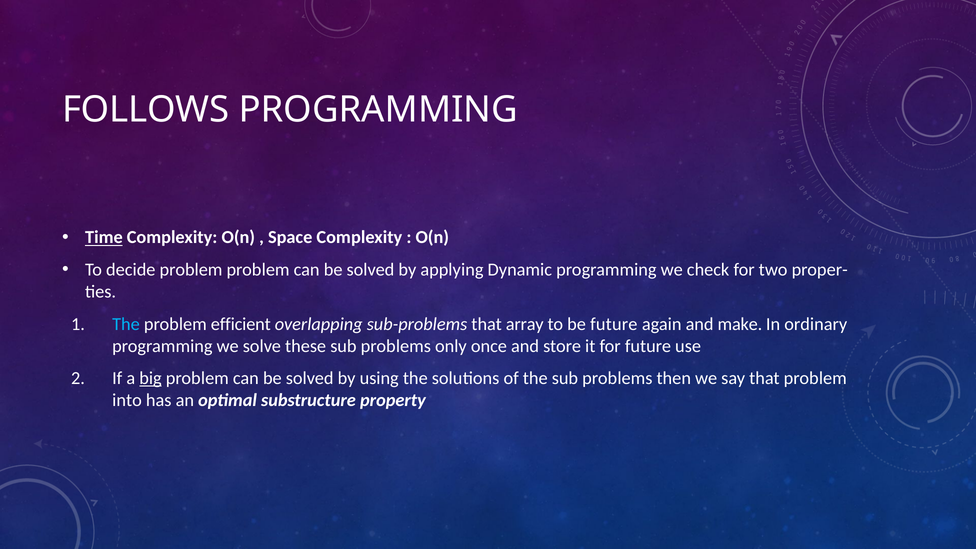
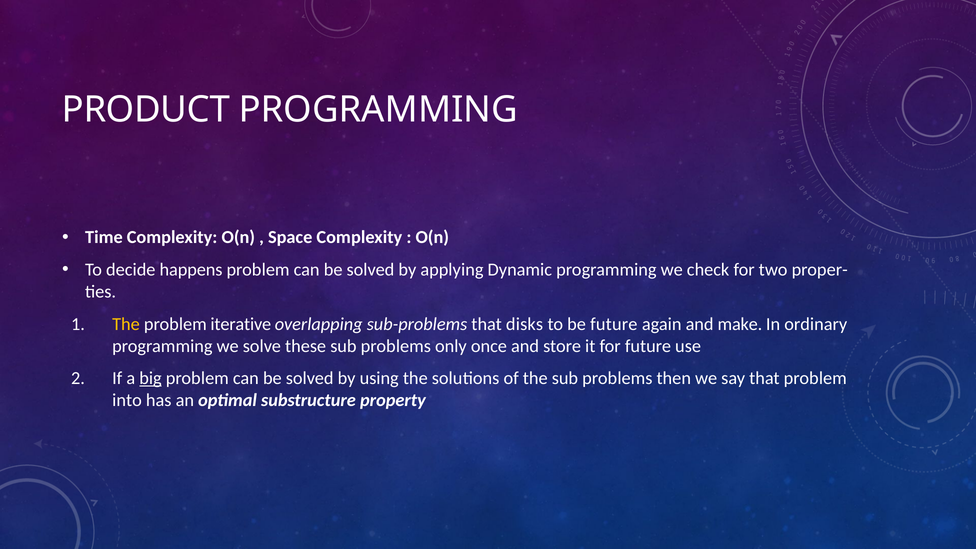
FOLLOWS: FOLLOWS -> PRODUCT
Time underline: present -> none
decide problem: problem -> happens
The at (126, 324) colour: light blue -> yellow
efficient: efficient -> iterative
array: array -> disks
